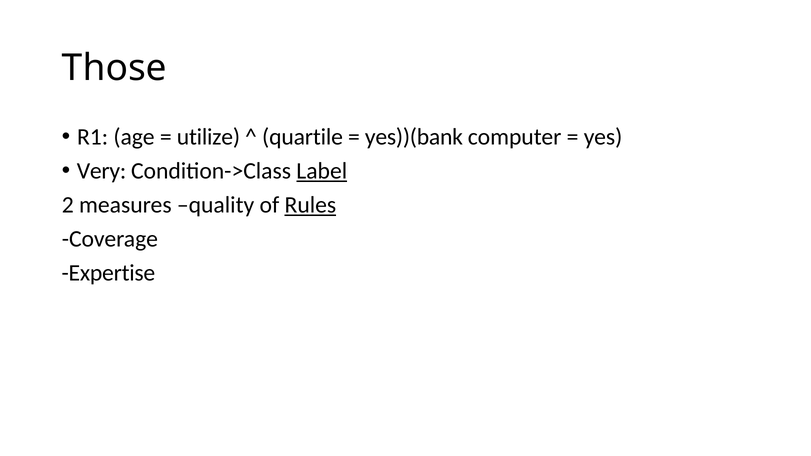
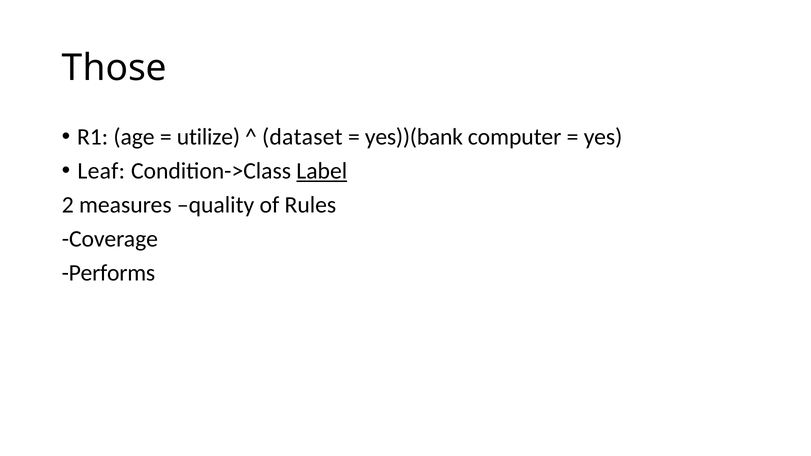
quartile: quartile -> dataset
Very: Very -> Leaf
Rules underline: present -> none
Expertise: Expertise -> Performs
